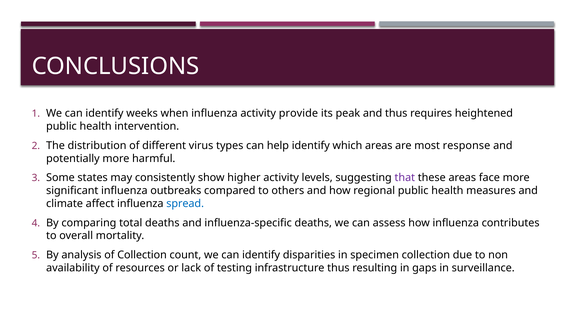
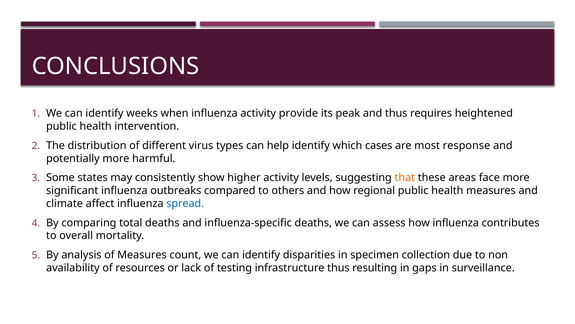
which areas: areas -> cases
that colour: purple -> orange
of Collection: Collection -> Measures
